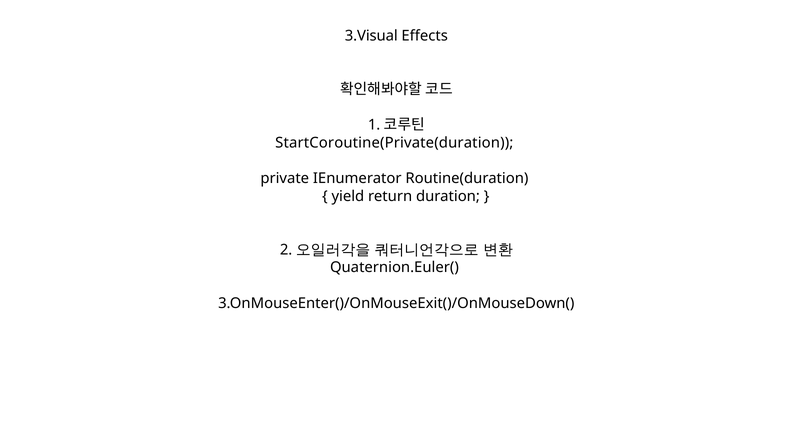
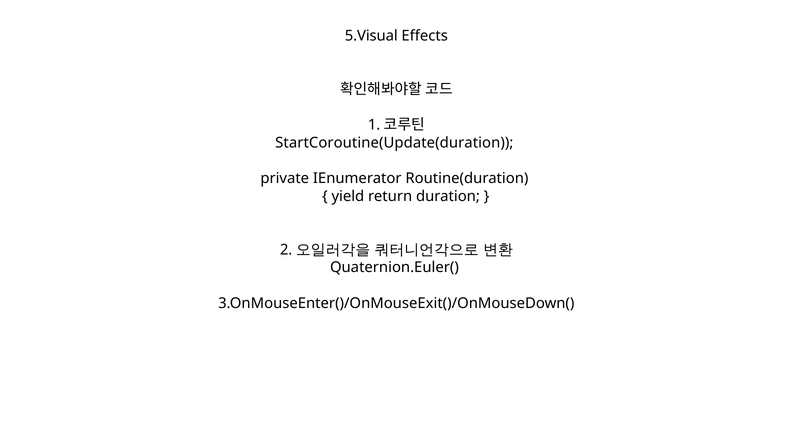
3.Visual: 3.Visual -> 5.Visual
StartCoroutine(Private(duration: StartCoroutine(Private(duration -> StartCoroutine(Update(duration
